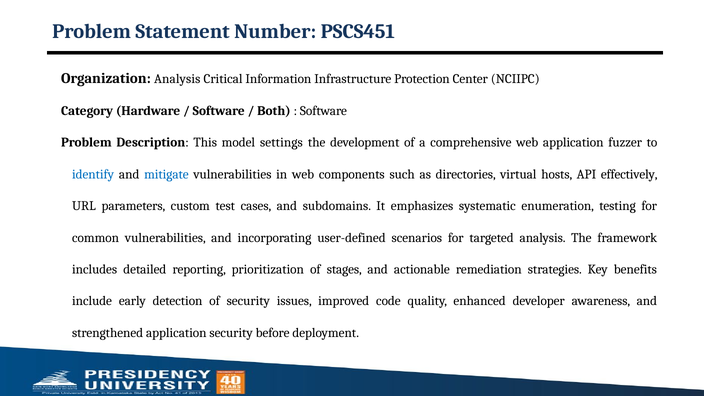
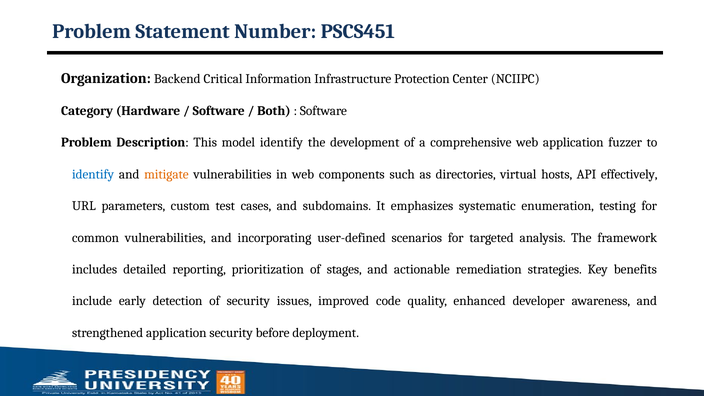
Organization Analysis: Analysis -> Backend
model settings: settings -> identify
mitigate colour: blue -> orange
